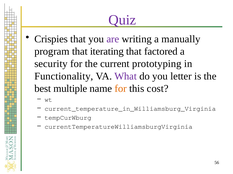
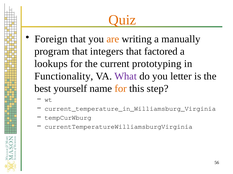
Quiz colour: purple -> orange
Crispies: Crispies -> Foreign
are colour: purple -> orange
iterating: iterating -> integers
security: security -> lookups
multiple: multiple -> yourself
cost: cost -> step
